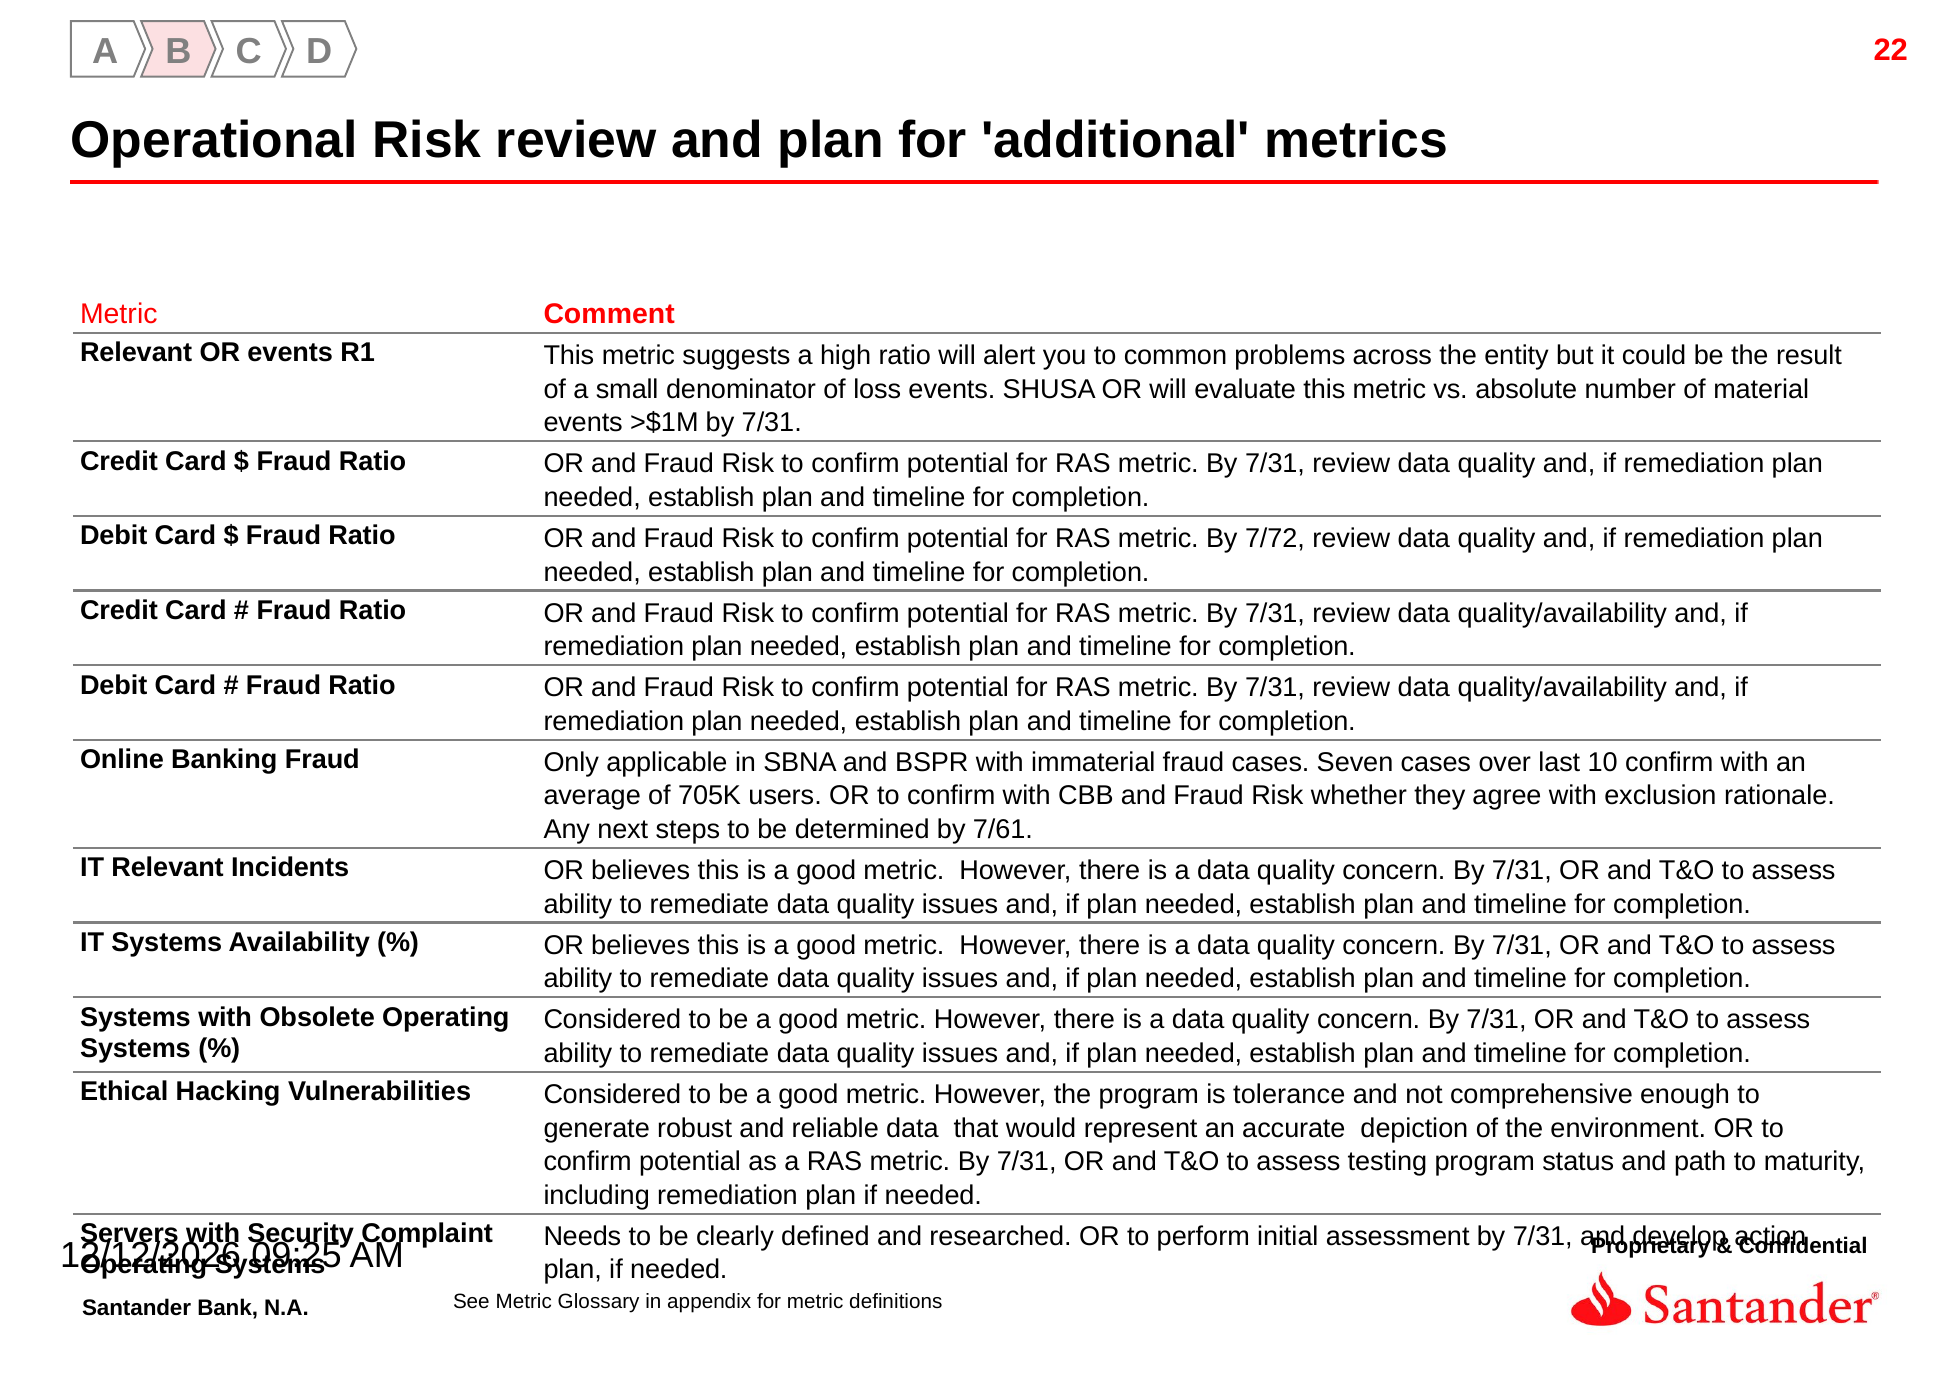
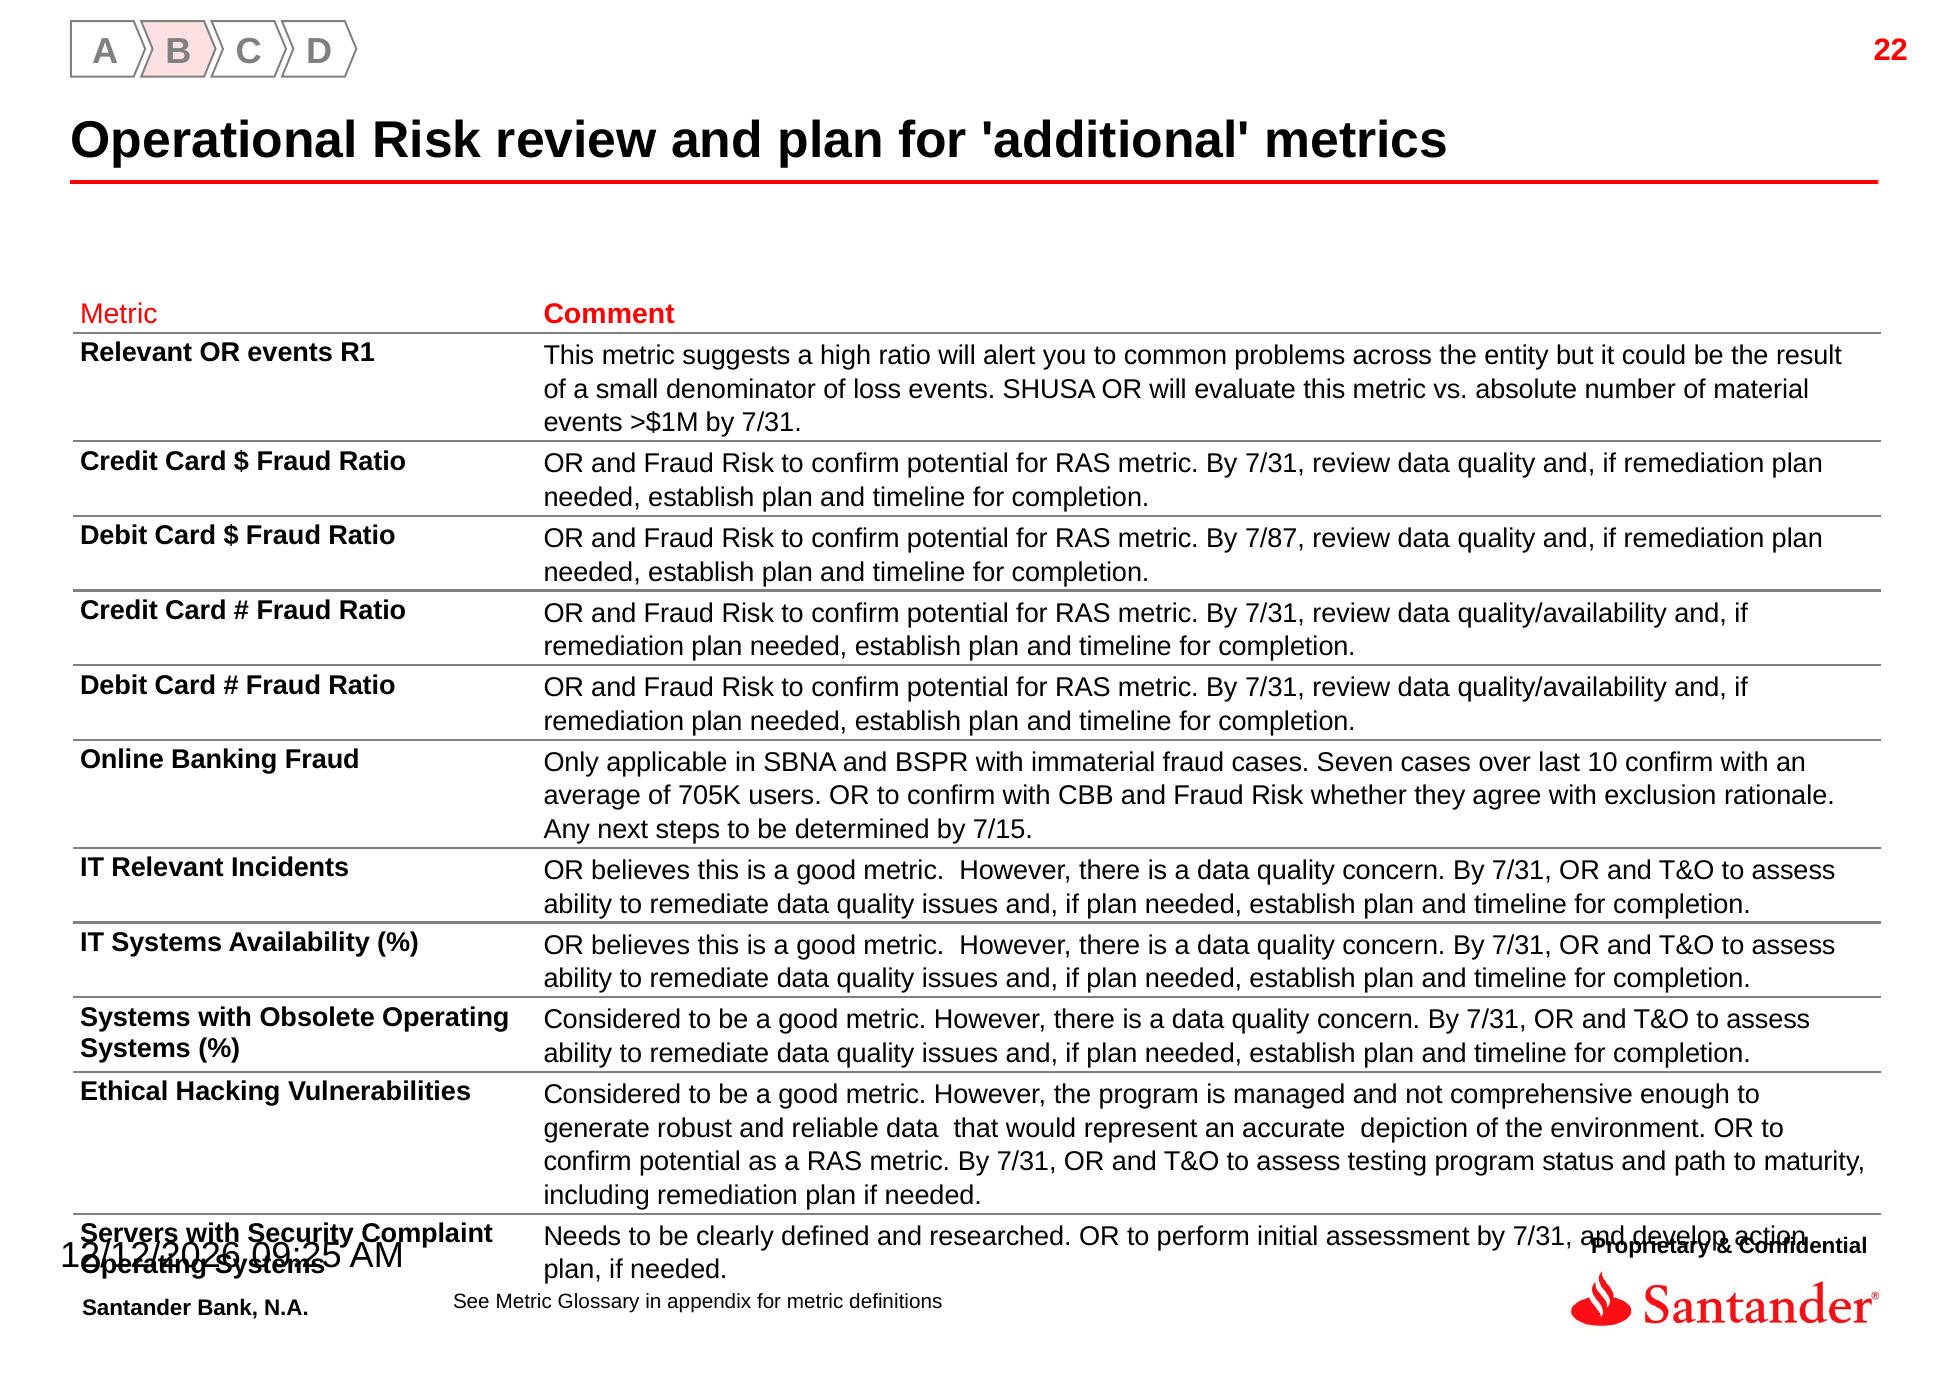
7/72: 7/72 -> 7/87
7/61: 7/61 -> 7/15
tolerance: tolerance -> managed
